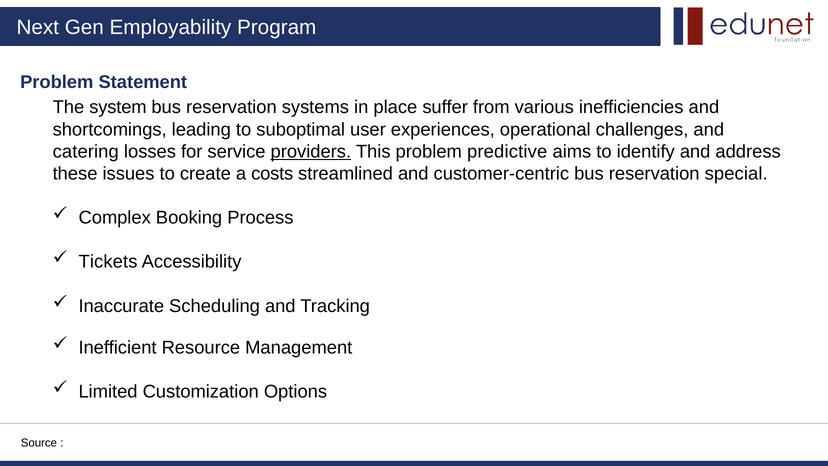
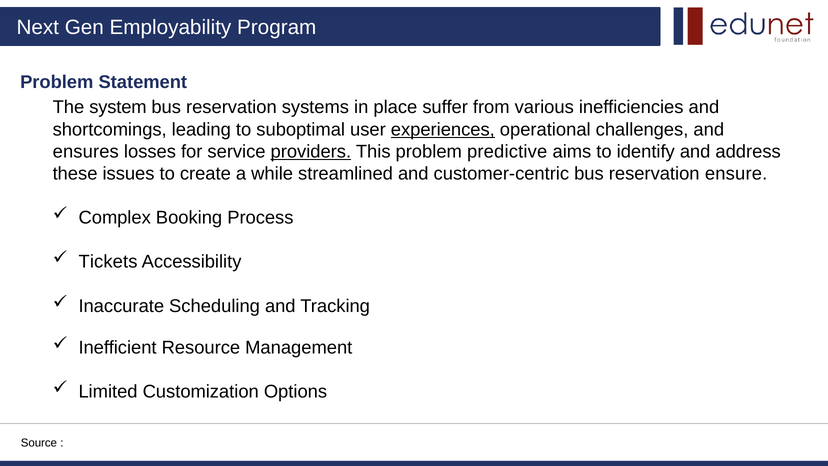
experiences underline: none -> present
catering: catering -> ensures
costs: costs -> while
special: special -> ensure
